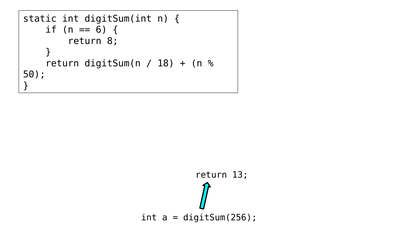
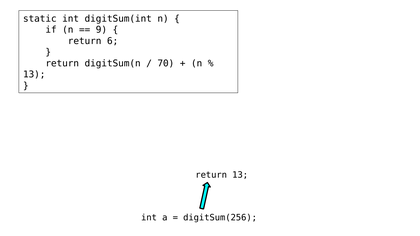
6: 6 -> 9
8: 8 -> 6
18: 18 -> 70
50 at (34, 75): 50 -> 13
